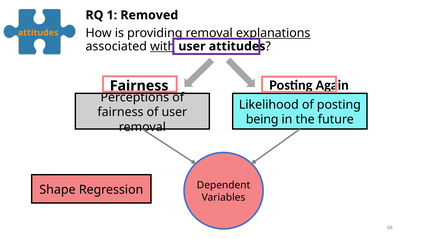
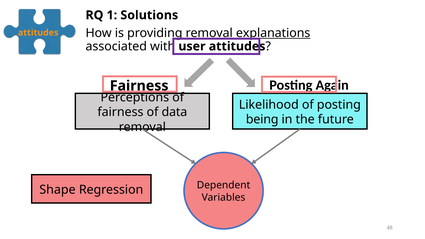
Removed: Removed -> Solutions
with underline: present -> none
of user: user -> data
